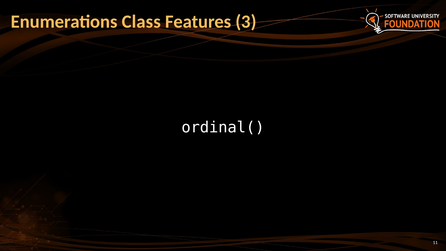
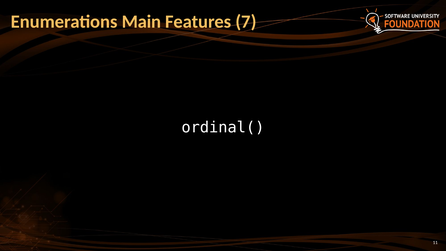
Class: Class -> Main
3: 3 -> 7
